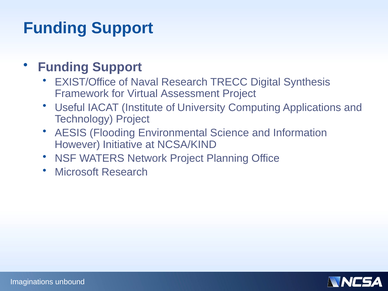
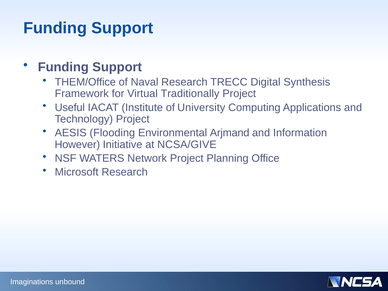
EXIST/Office: EXIST/Office -> THEM/Office
Assessment: Assessment -> Traditionally
Science: Science -> Arjmand
NCSA/KIND: NCSA/KIND -> NCSA/GIVE
